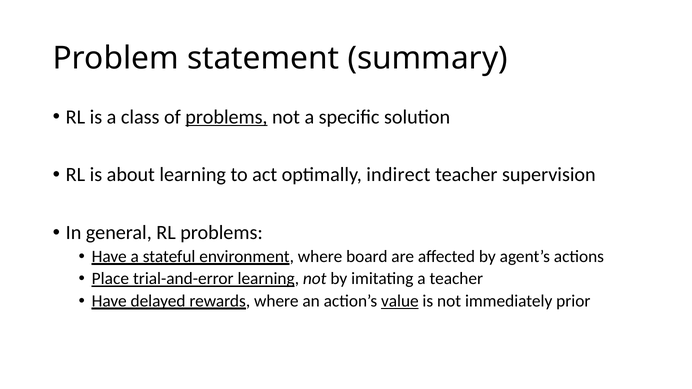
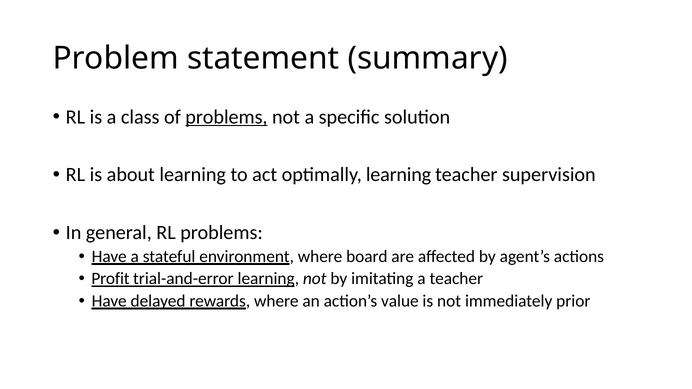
optimally indirect: indirect -> learning
Place: Place -> Profit
value underline: present -> none
